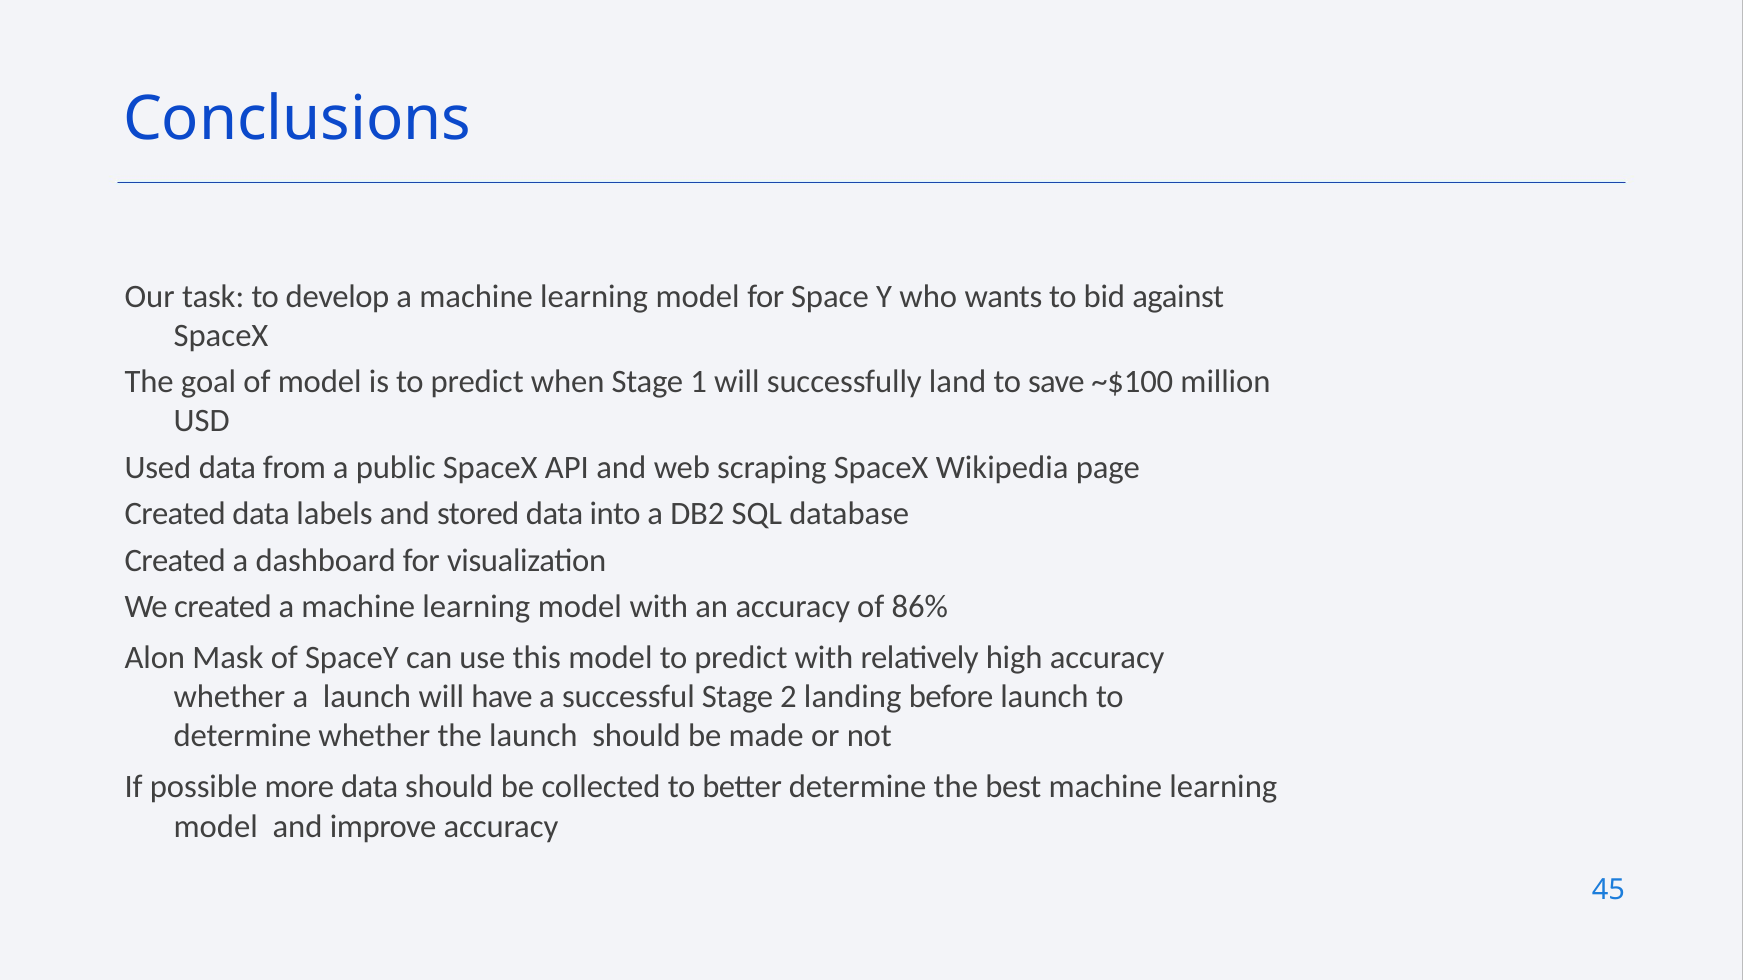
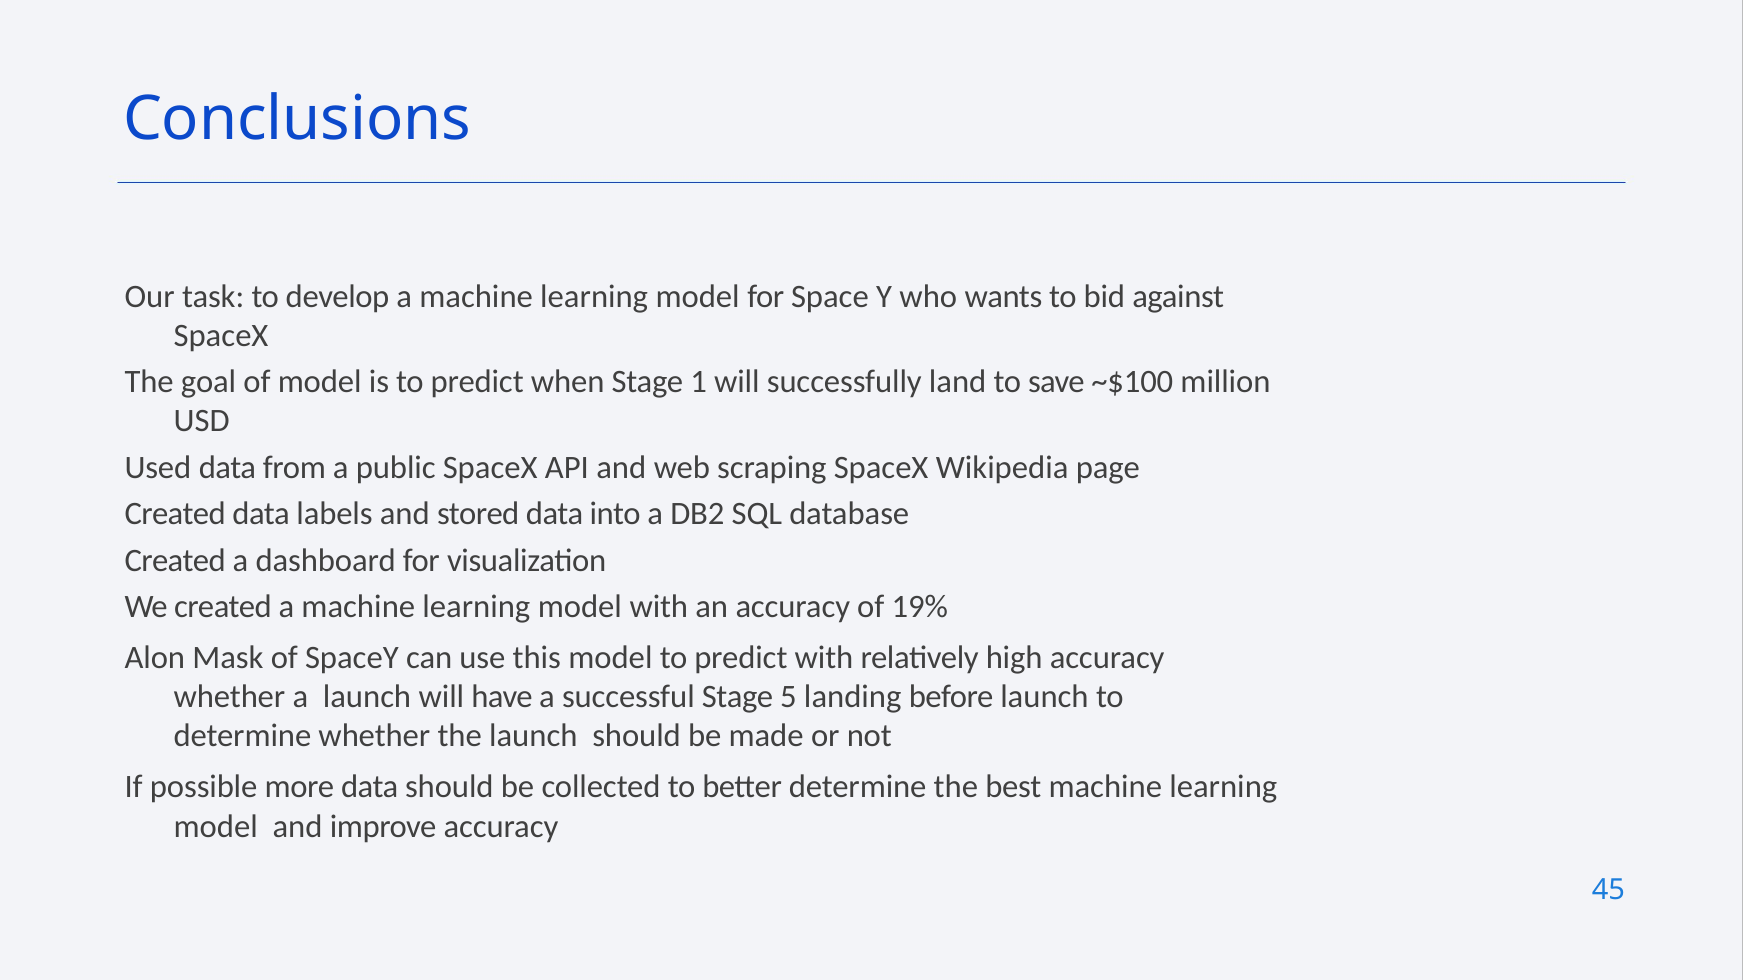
86%: 86% -> 19%
2: 2 -> 5
